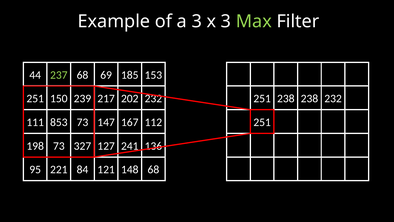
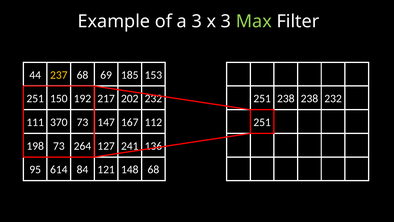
237 colour: light green -> yellow
239: 239 -> 192
853: 853 -> 370
327: 327 -> 264
221: 221 -> 614
